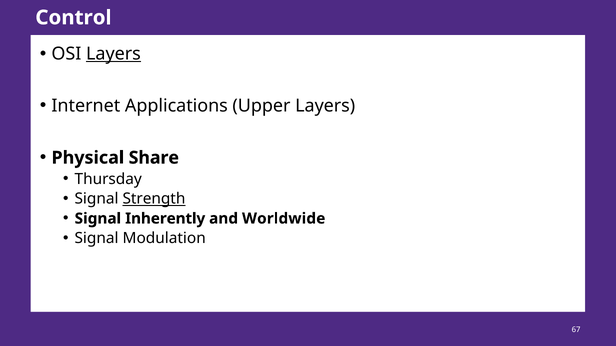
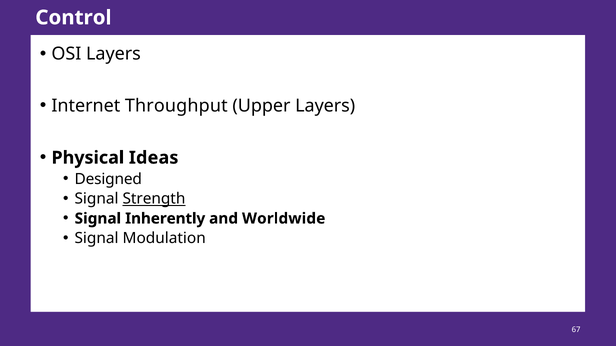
Layers at (113, 54) underline: present -> none
Applications: Applications -> Throughput
Share: Share -> Ideas
Thursday: Thursday -> Designed
